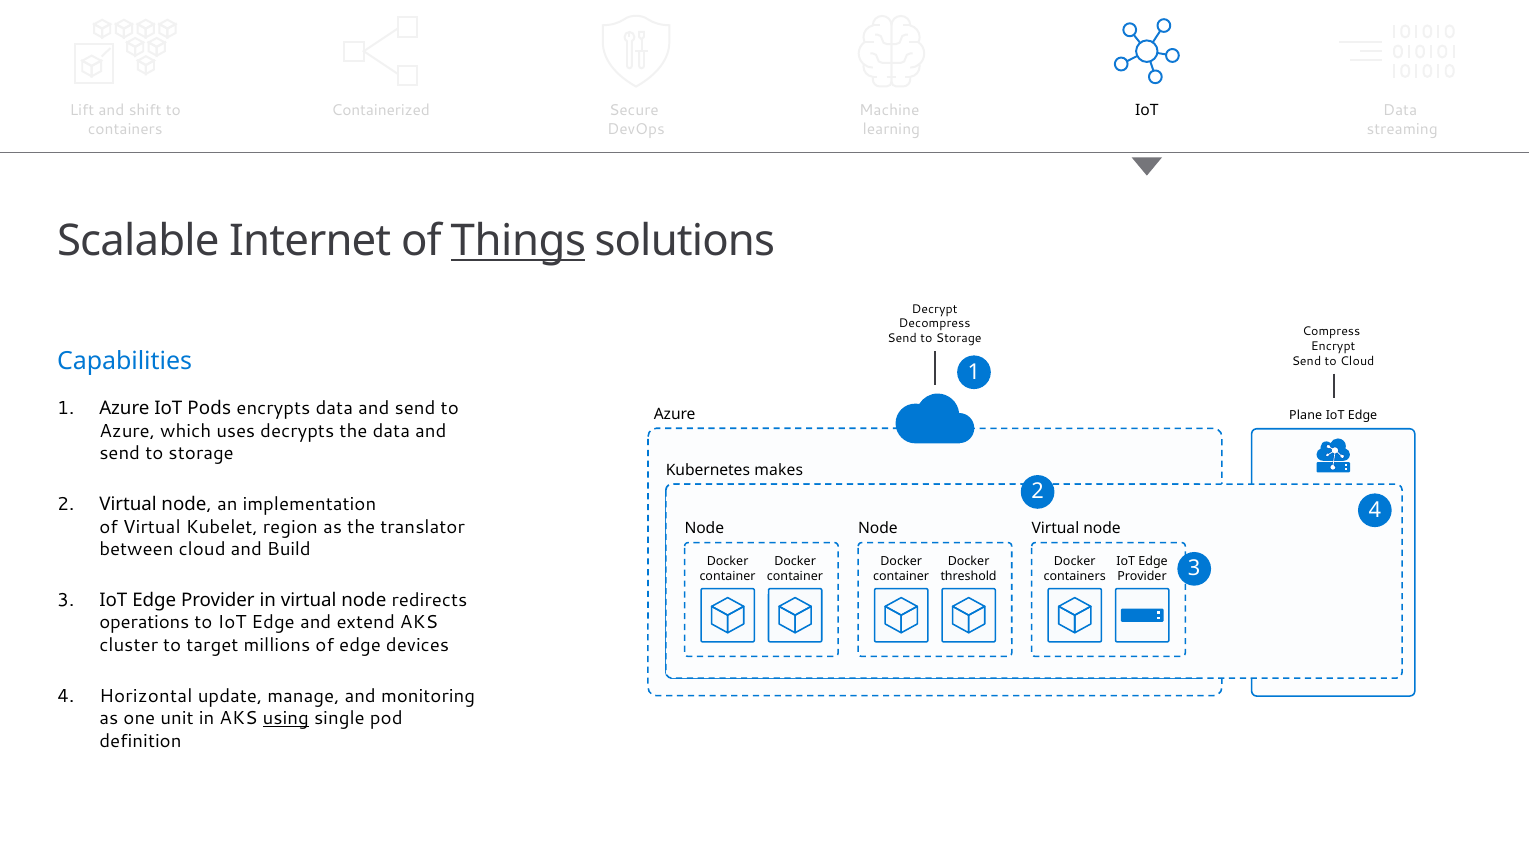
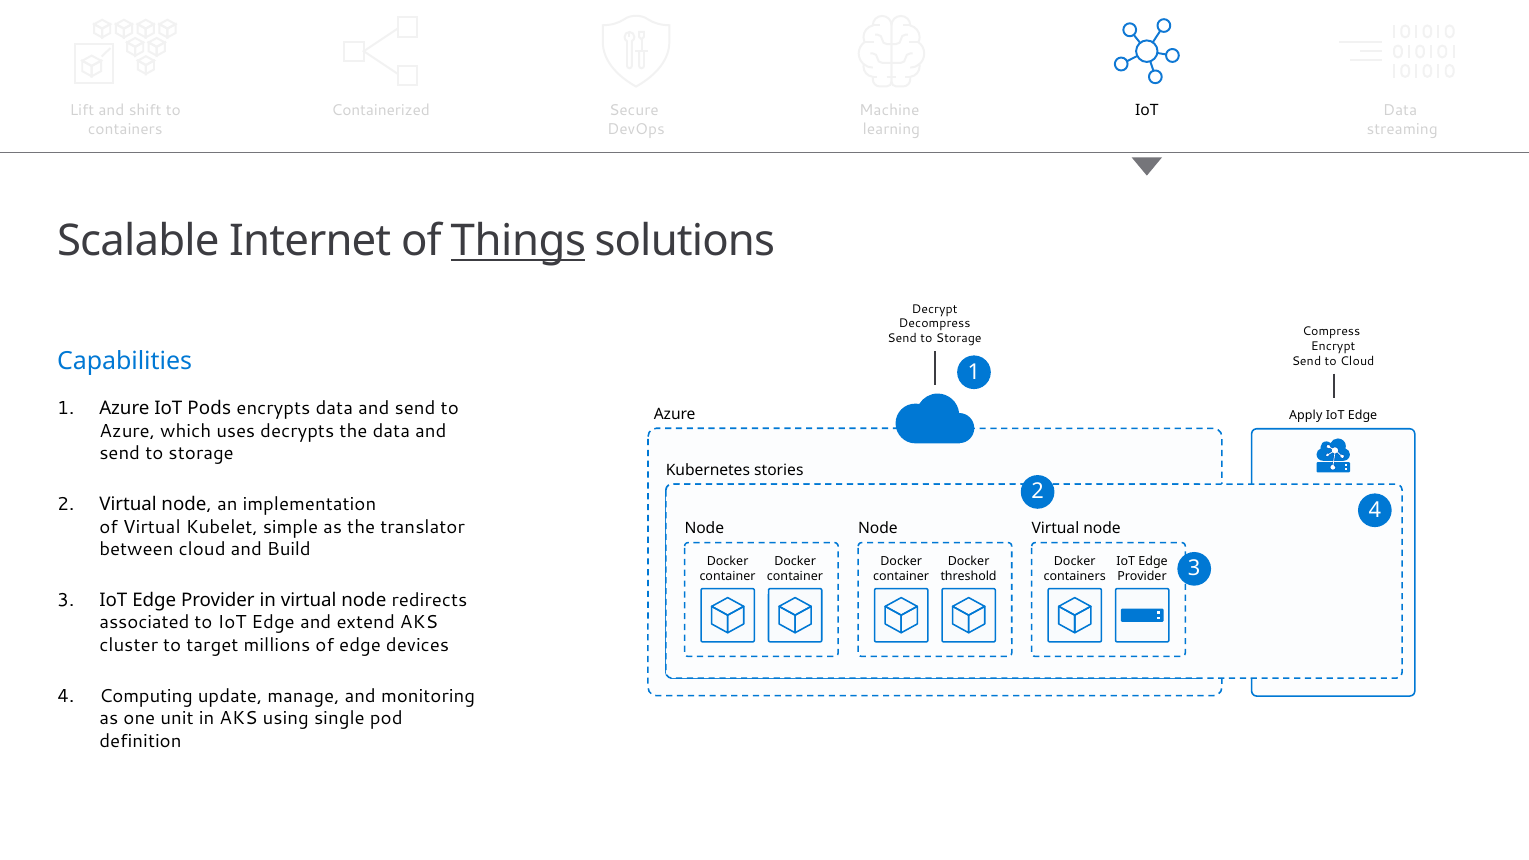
Plane: Plane -> Apply
makes: makes -> stories
region: region -> simple
operations: operations -> associated
Horizontal: Horizontal -> Computing
using underline: present -> none
